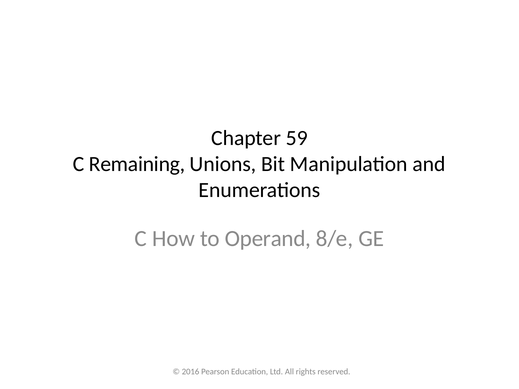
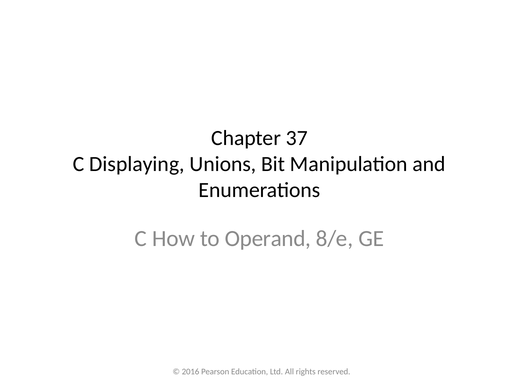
59: 59 -> 37
Remaining: Remaining -> Displaying
